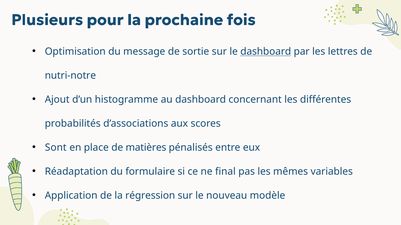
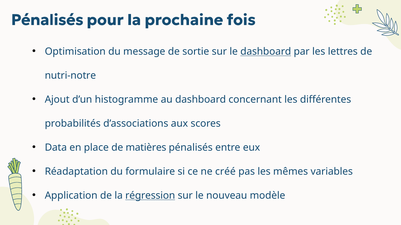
Plusieurs at (47, 20): Plusieurs -> Pénalisés
Sont: Sont -> Data
final: final -> créé
régression underline: none -> present
